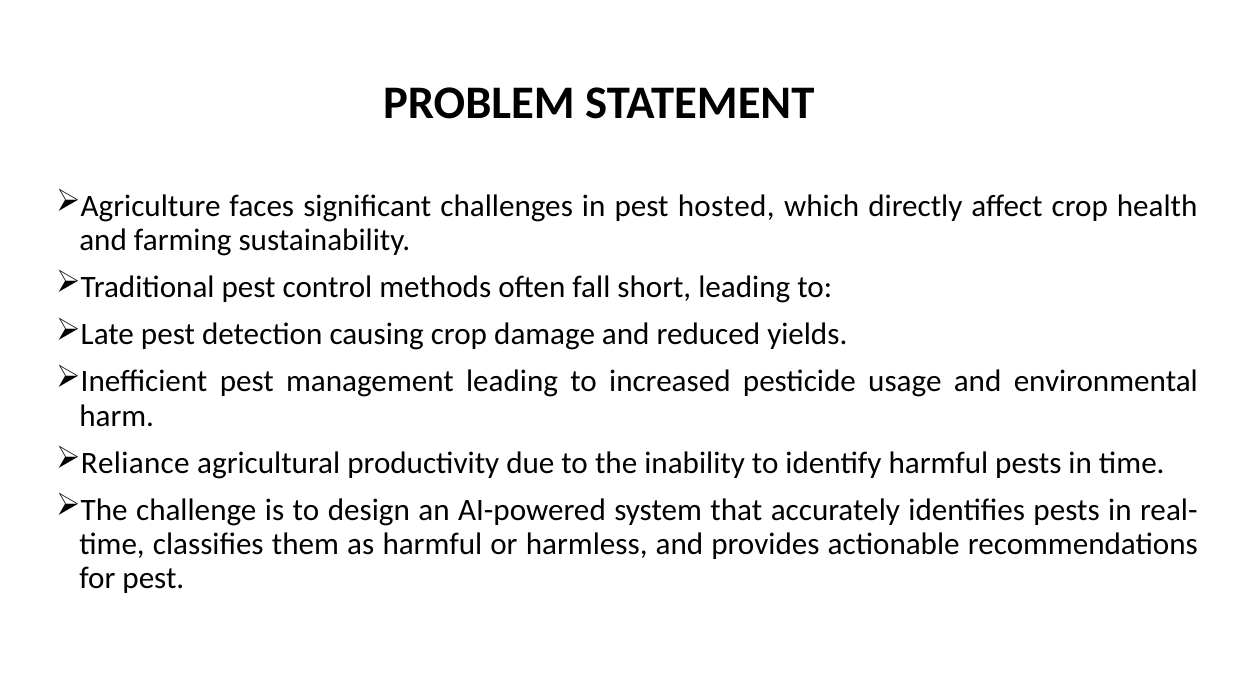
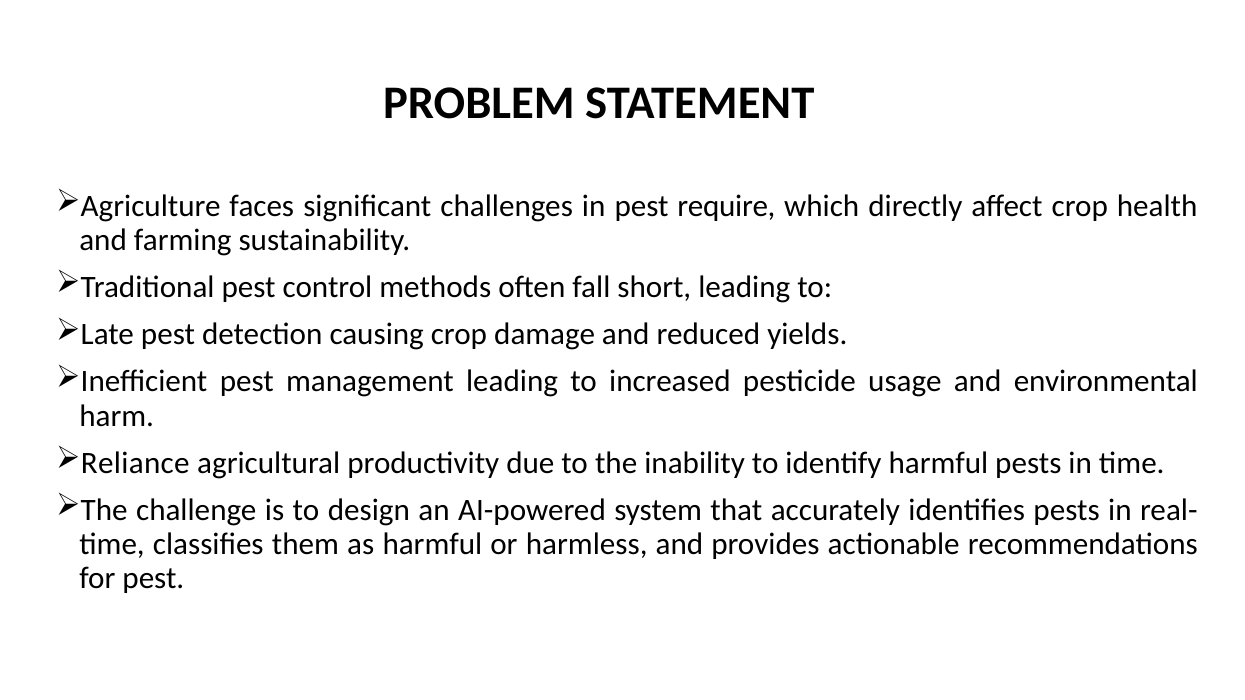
hosted: hosted -> require
